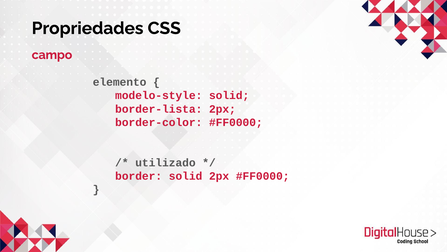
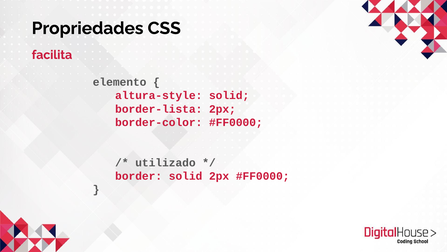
campo: campo -> facilita
modelo-style: modelo-style -> altura-style
